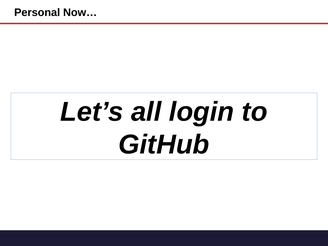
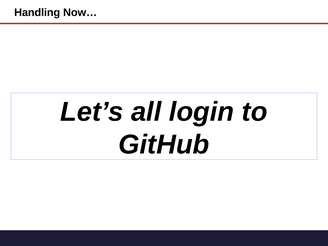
Personal: Personal -> Handling
